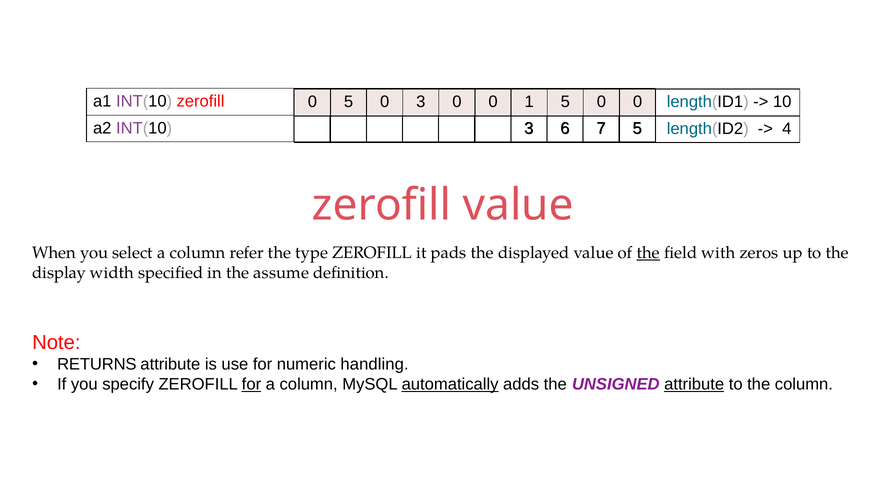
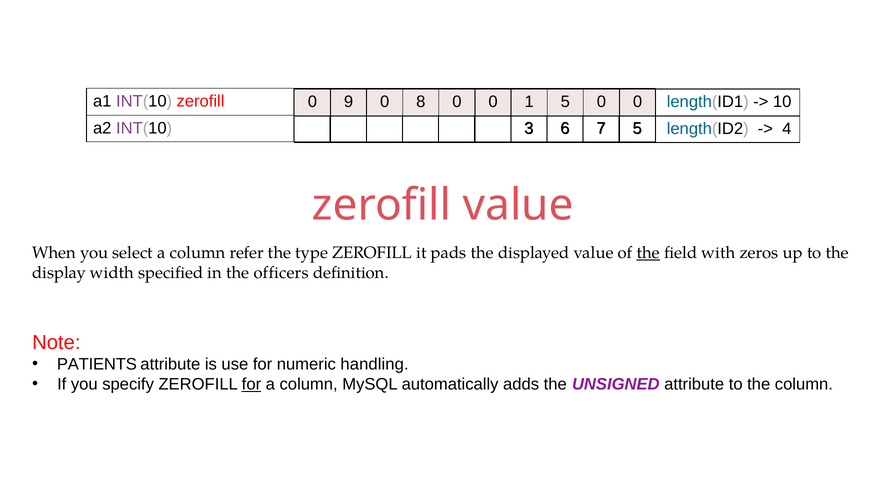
0 5: 5 -> 9
0 3: 3 -> 8
assume: assume -> officers
RETURNS: RETURNS -> PATIENTS
automatically underline: present -> none
attribute at (694, 384) underline: present -> none
